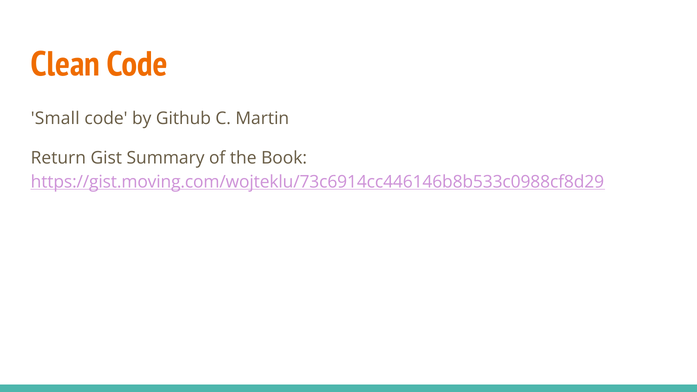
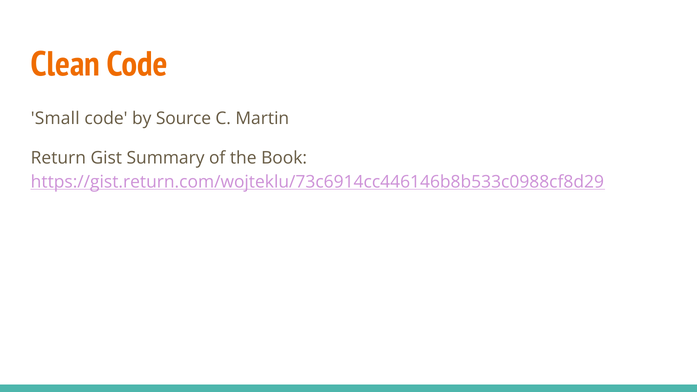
Github: Github -> Source
https://gist.moving.com/wojteklu/73c6914cc446146b8b533c0988cf8d29: https://gist.moving.com/wojteklu/73c6914cc446146b8b533c0988cf8d29 -> https://gist.return.com/wojteklu/73c6914cc446146b8b533c0988cf8d29
